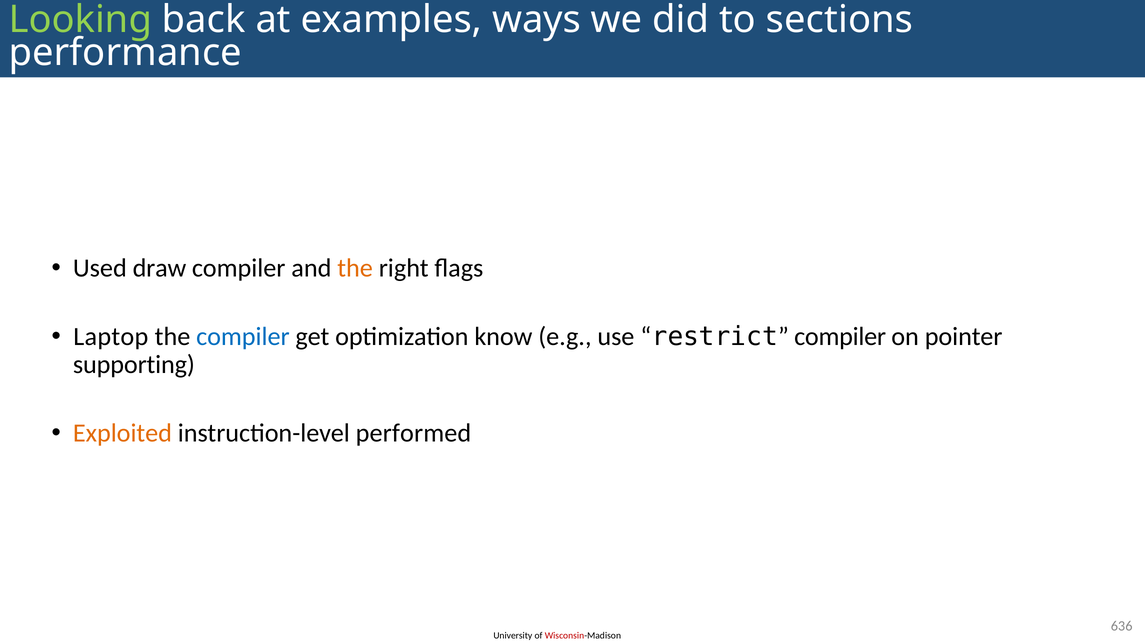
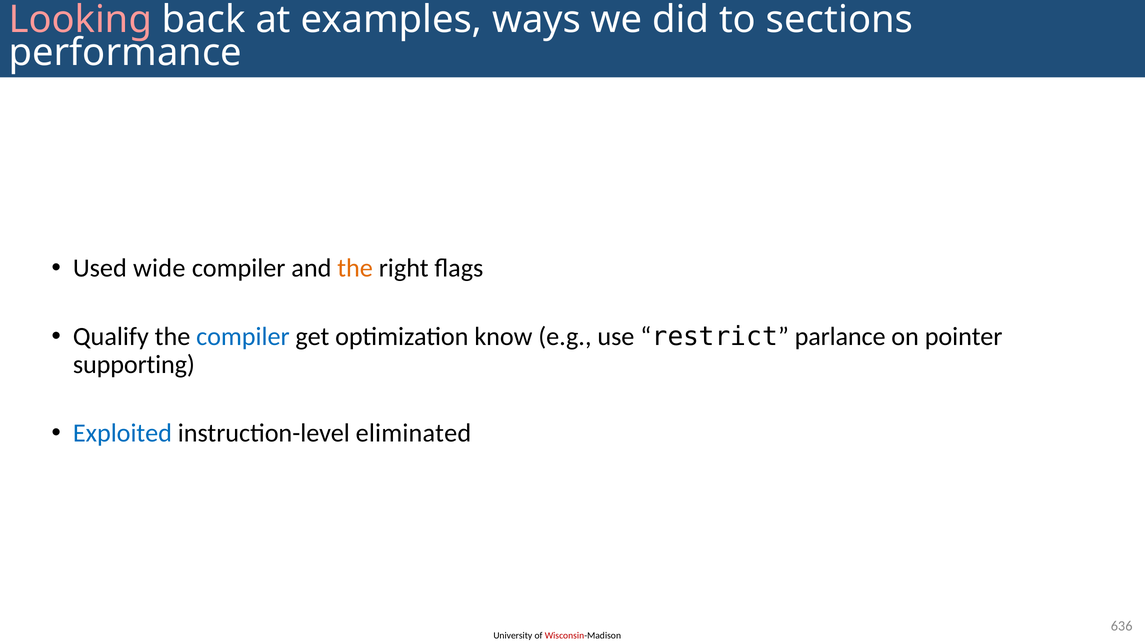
Looking colour: light green -> pink
draw: draw -> wide
Laptop: Laptop -> Qualify
restrict compiler: compiler -> parlance
Exploited colour: orange -> blue
performed: performed -> eliminated
